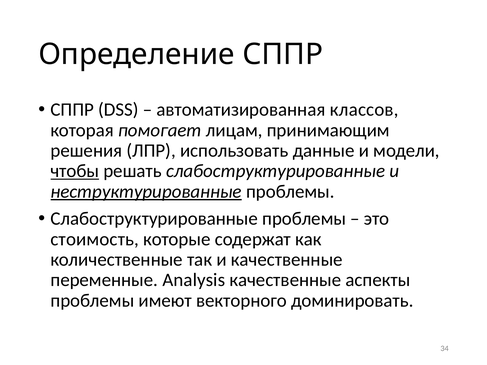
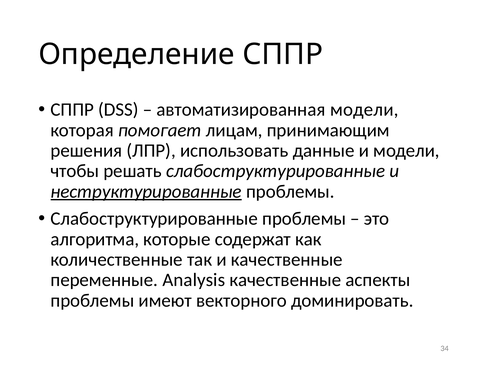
автоматизированная классов: классов -> модели
чтобы underline: present -> none
стоимость: стоимость -> алгоритма
